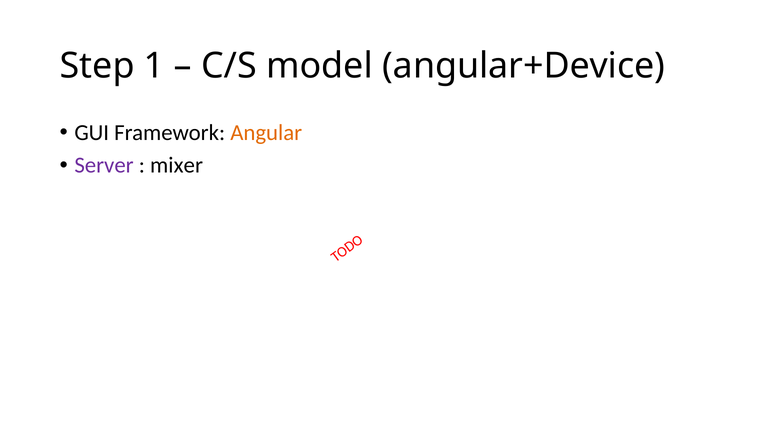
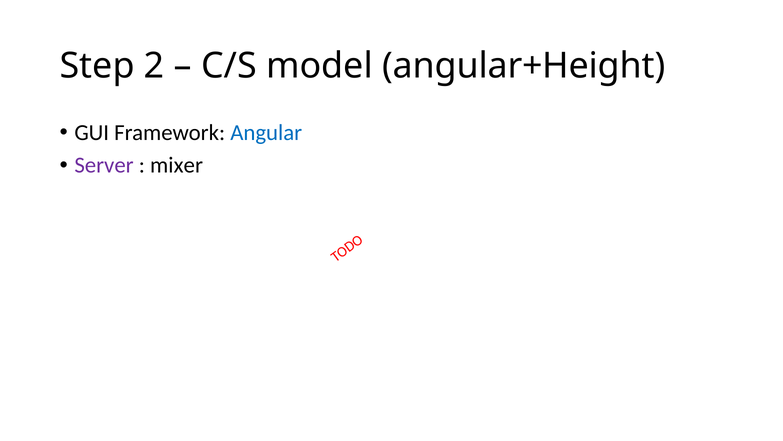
1: 1 -> 2
angular+Device: angular+Device -> angular+Height
Angular colour: orange -> blue
